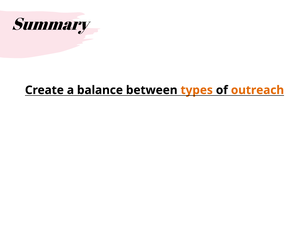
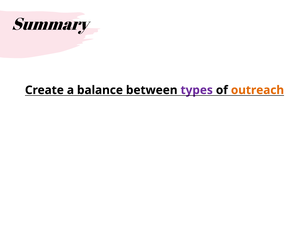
types colour: orange -> purple
